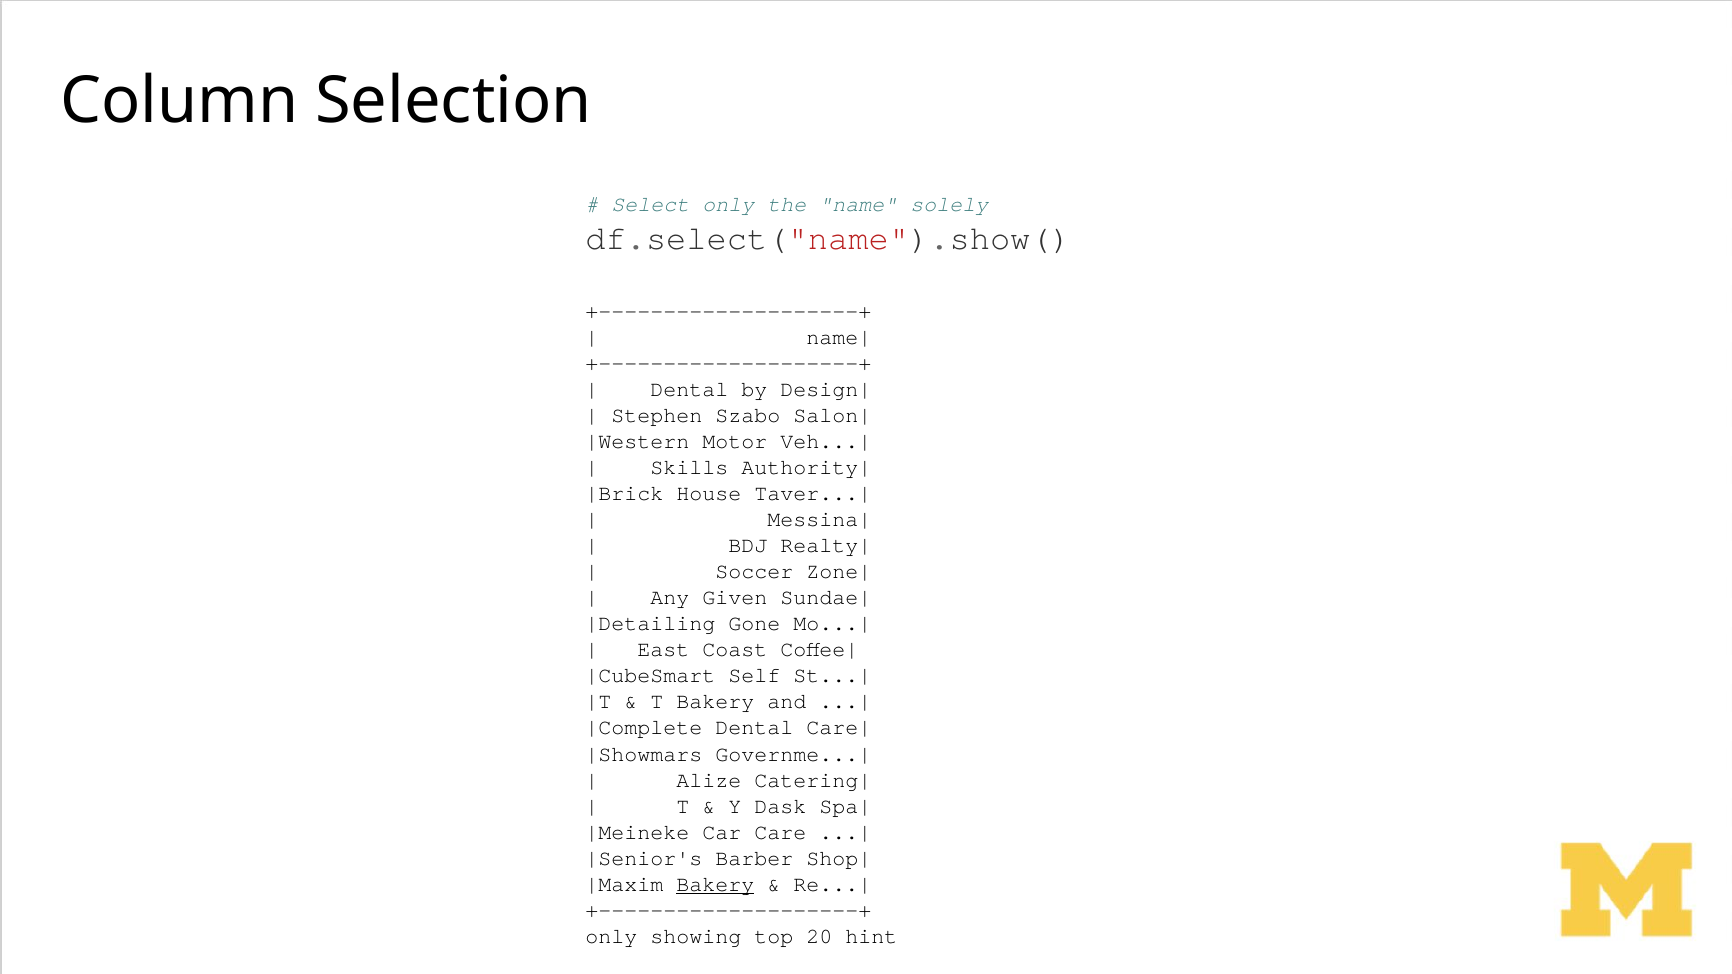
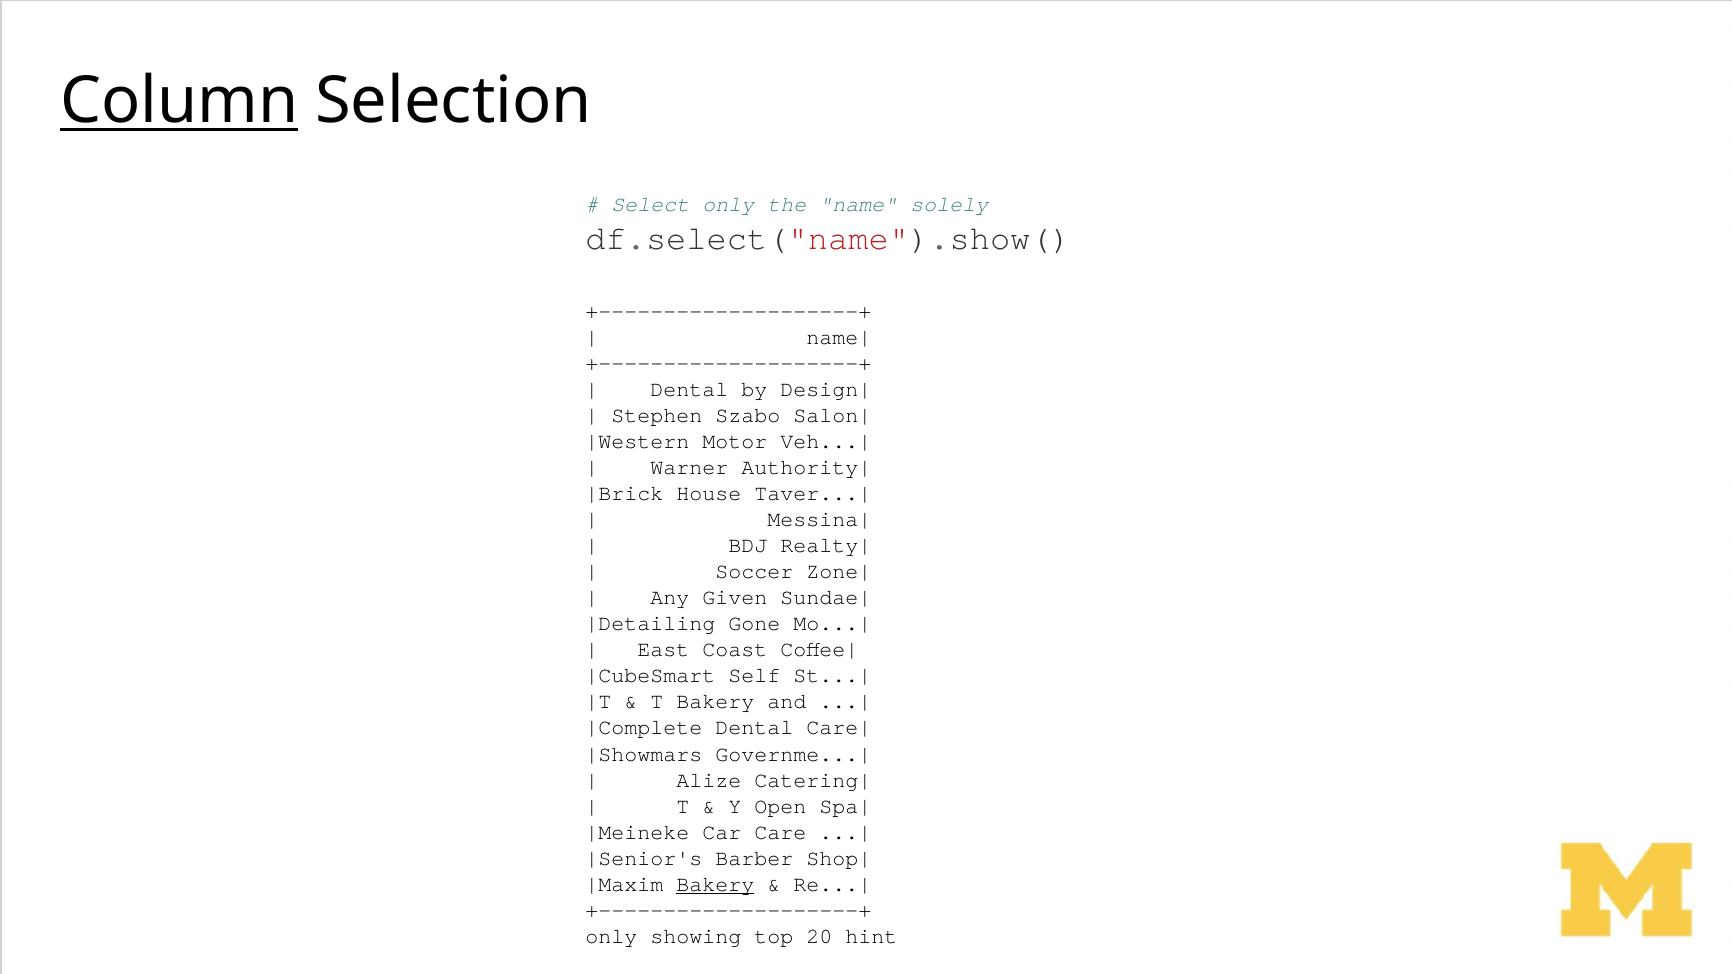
Column underline: none -> present
Skills: Skills -> Warner
Dask: Dask -> Open
